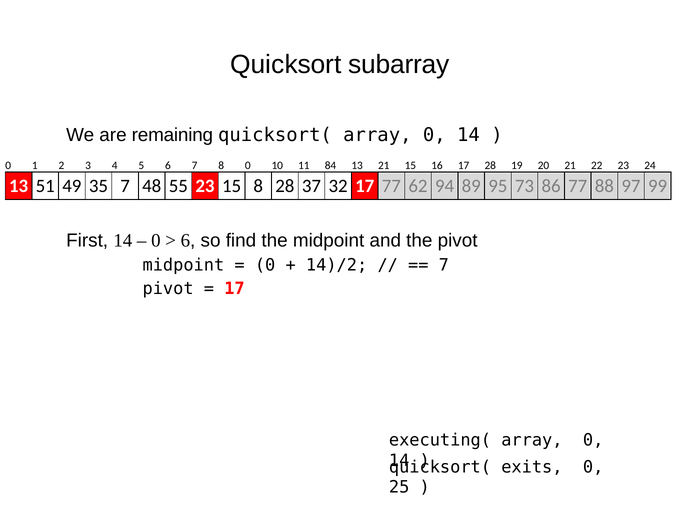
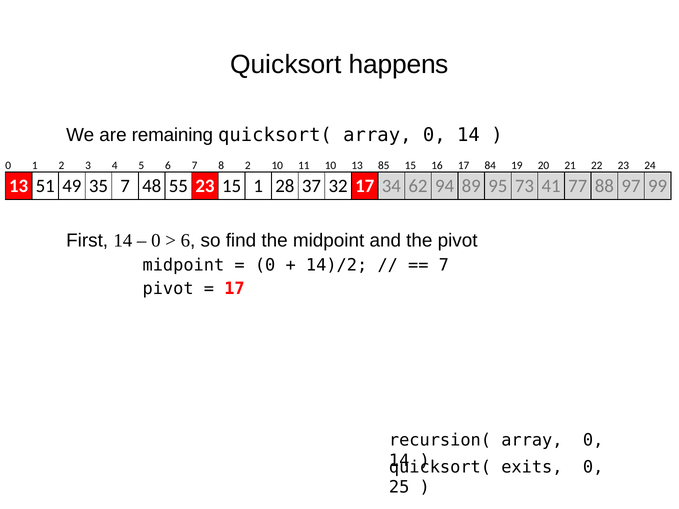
subarray: subarray -> happens
8 0: 0 -> 2
11 84: 84 -> 10
13 21: 21 -> 85
17 28: 28 -> 84
15 8: 8 -> 1
17 77: 77 -> 34
86: 86 -> 41
executing(: executing( -> recursion(
